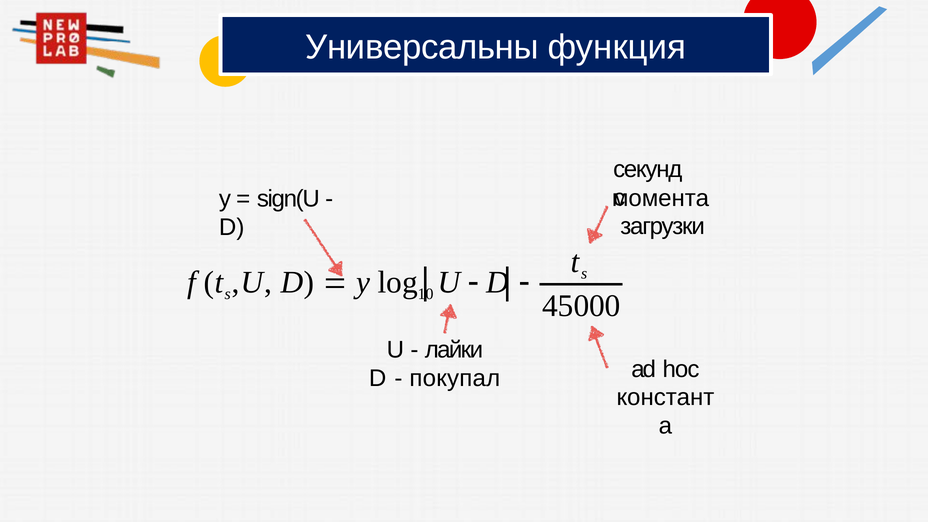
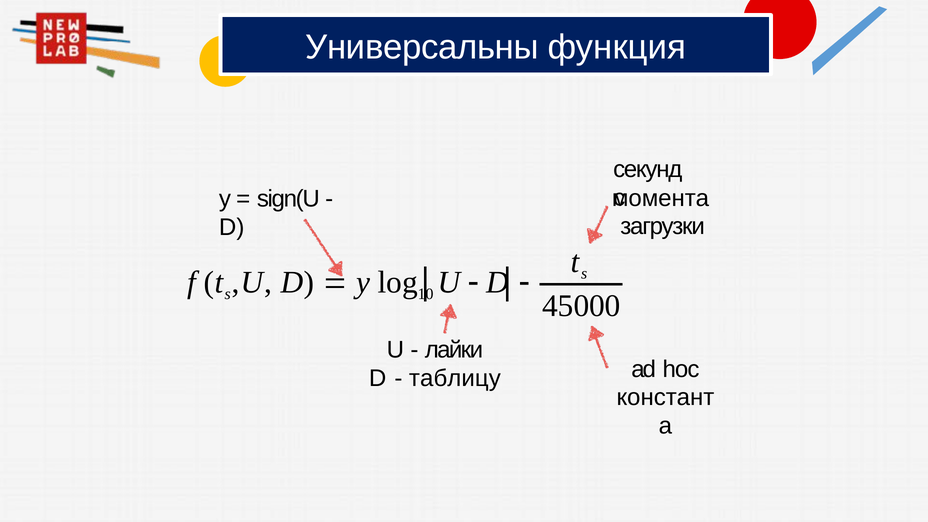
покупал: покупал -> таблицу
